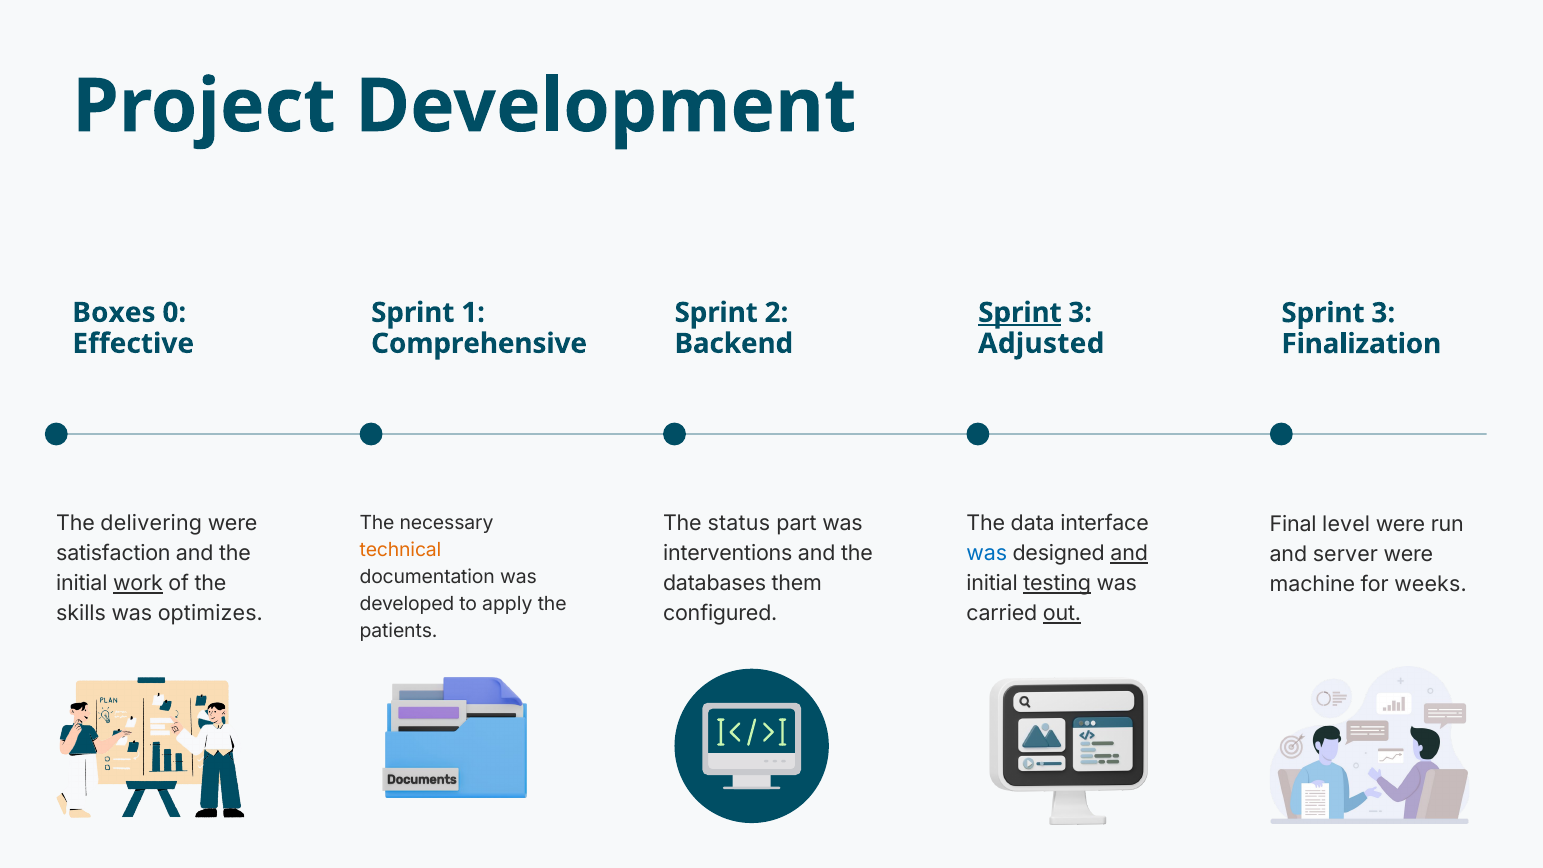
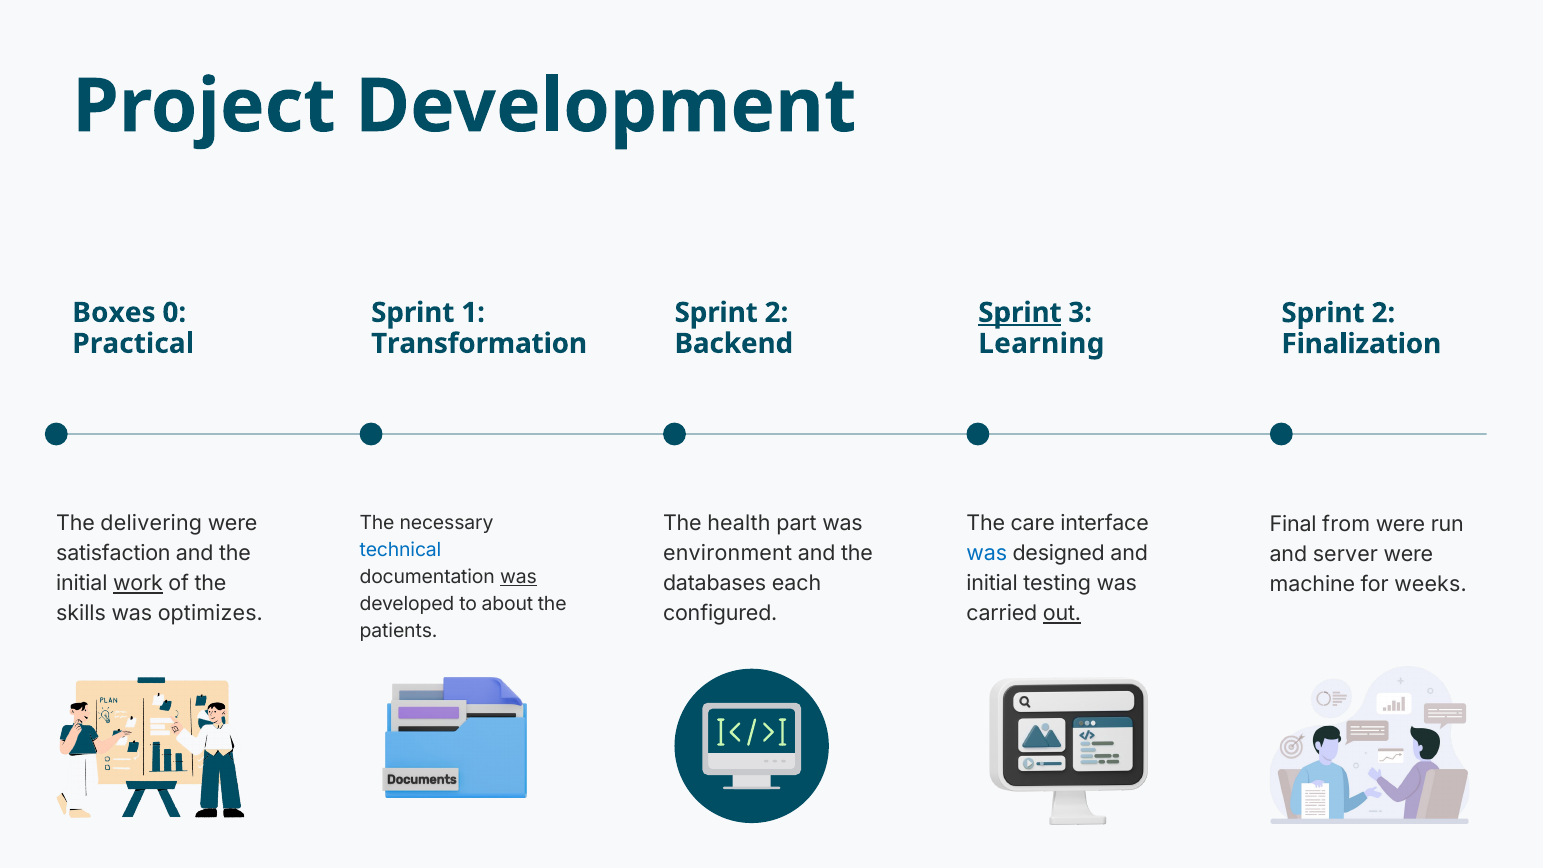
3 at (1383, 313): 3 -> 2
Effective: Effective -> Practical
Comprehensive: Comprehensive -> Transformation
Adjusted: Adjusted -> Learning
status: status -> health
data: data -> care
level: level -> from
technical colour: orange -> blue
interventions: interventions -> environment
and at (1129, 554) underline: present -> none
was at (518, 577) underline: none -> present
them: them -> each
testing underline: present -> none
apply: apply -> about
